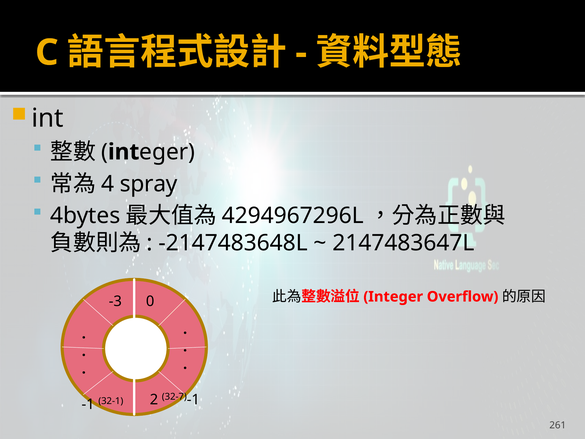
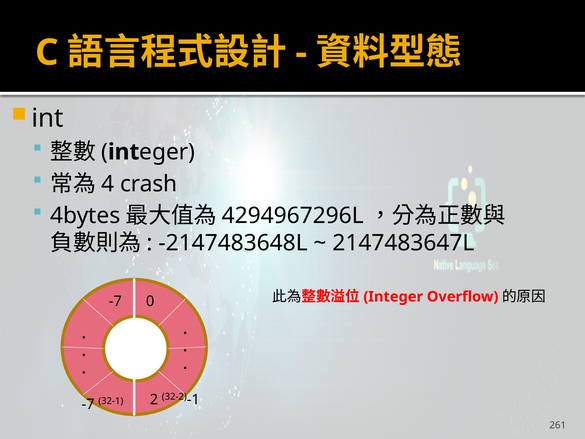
spray: spray -> crash
-3 at (115, 301): -3 -> -7
32-7: 32-7 -> 32-2
-1 at (88, 404): -1 -> -7
